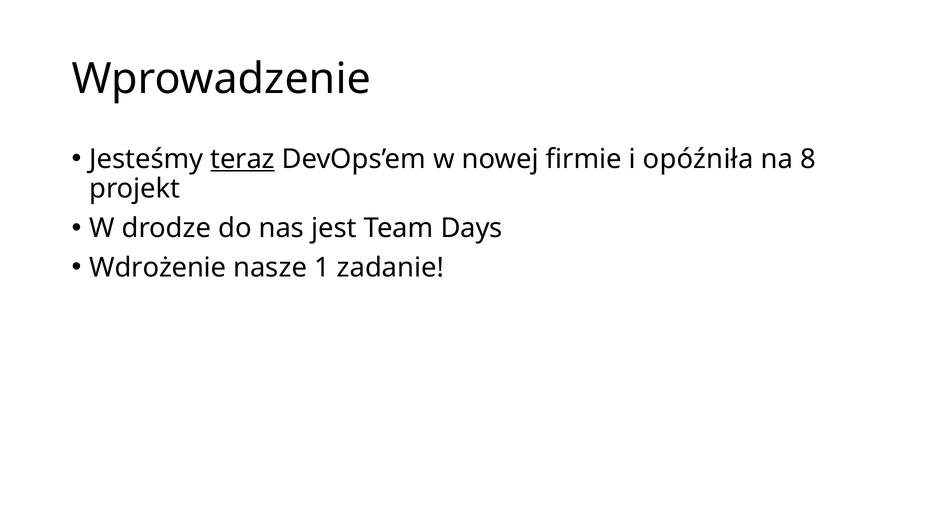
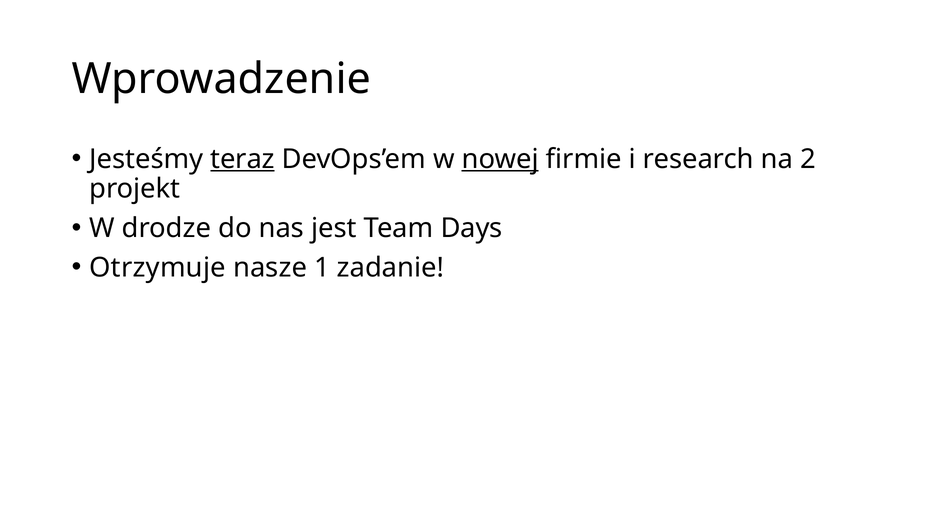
nowej underline: none -> present
opóźniła: opóźniła -> research
8: 8 -> 2
Wdrożenie: Wdrożenie -> Otrzymuje
